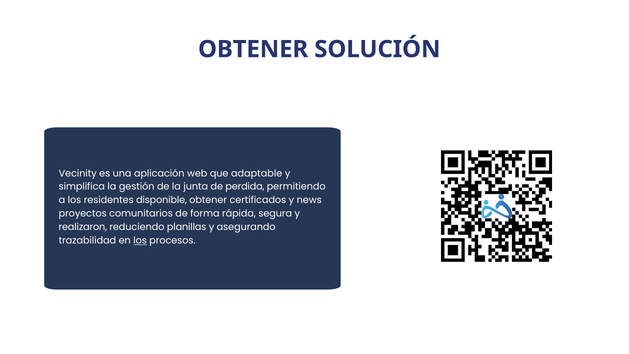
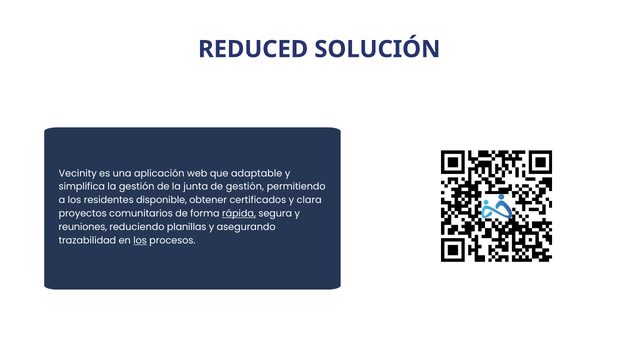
OBTENER at (253, 49): OBTENER -> REDUCED
de perdida: perdida -> gestión
news: news -> clara
rápida underline: none -> present
realizaron: realizaron -> reuniones
